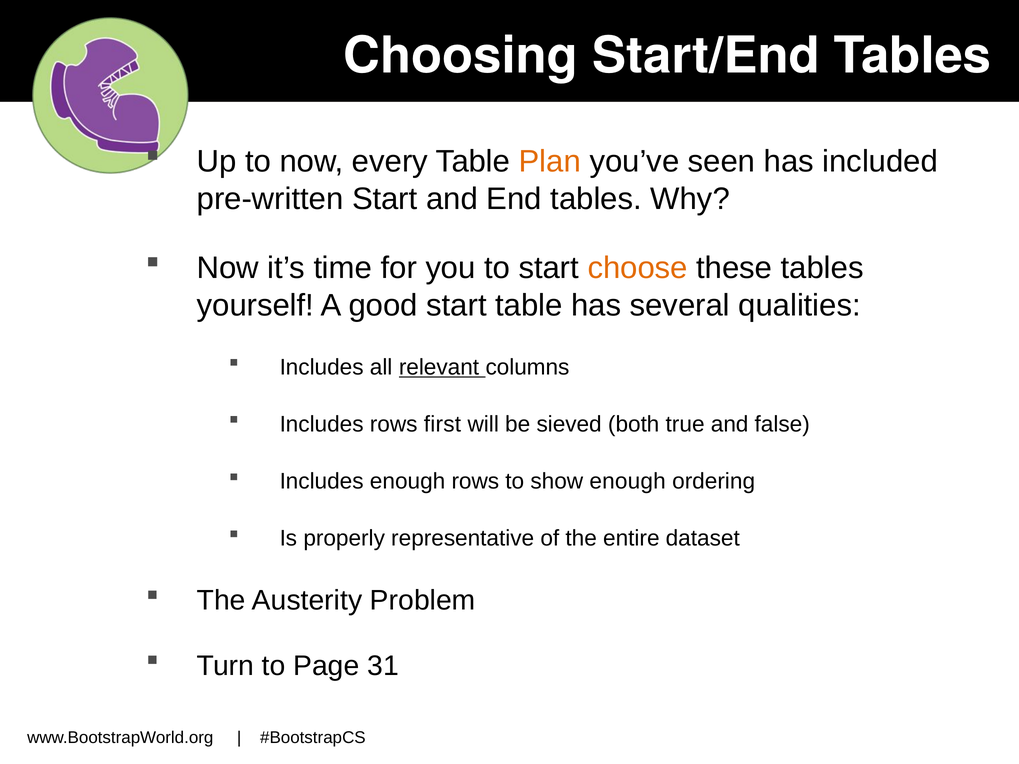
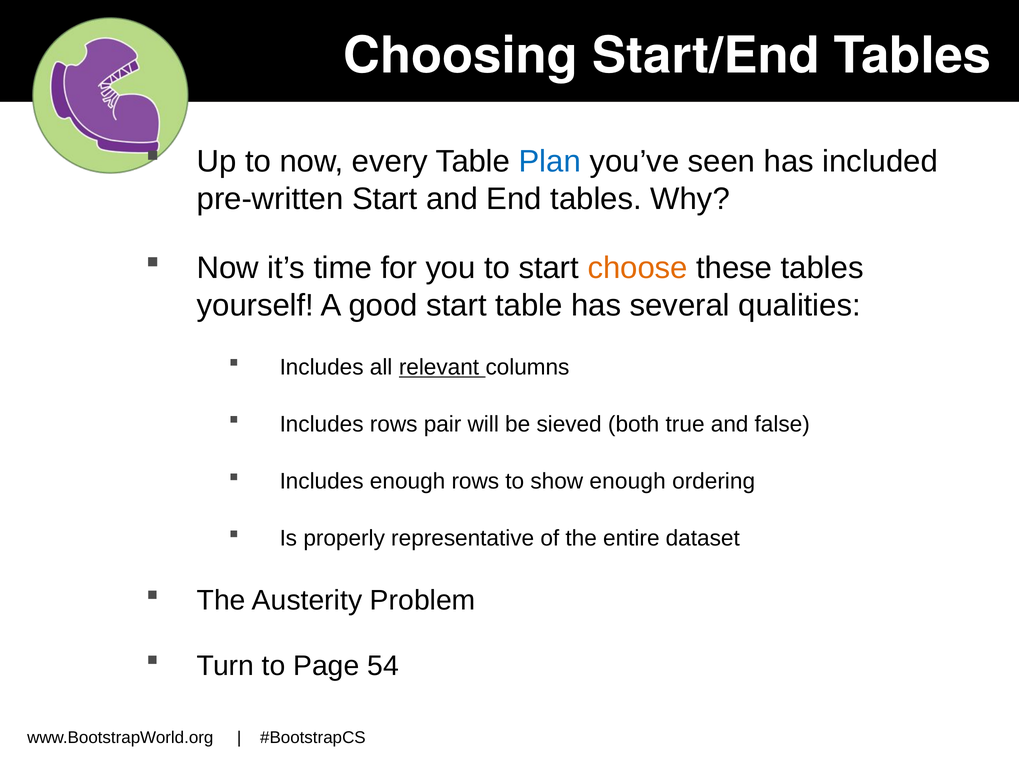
Plan colour: orange -> blue
first: first -> pair
31: 31 -> 54
